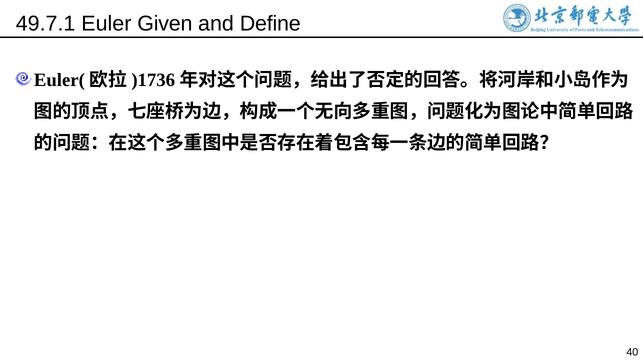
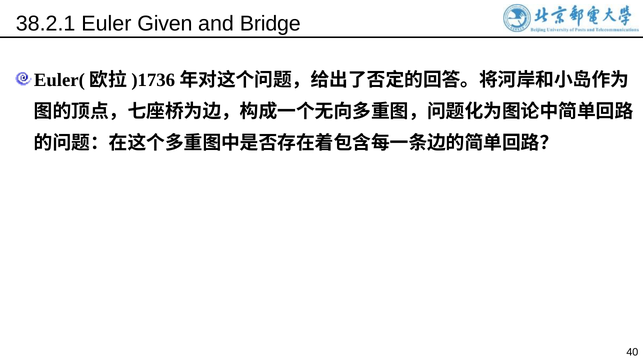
49.7.1: 49.7.1 -> 38.2.1
Define: Define -> Bridge
